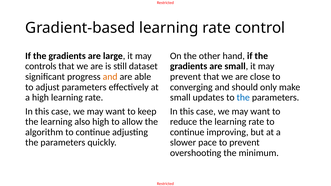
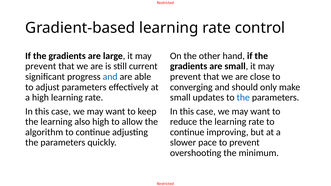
controls at (41, 66): controls -> prevent
dataset: dataset -> current
and at (110, 77) colour: orange -> blue
